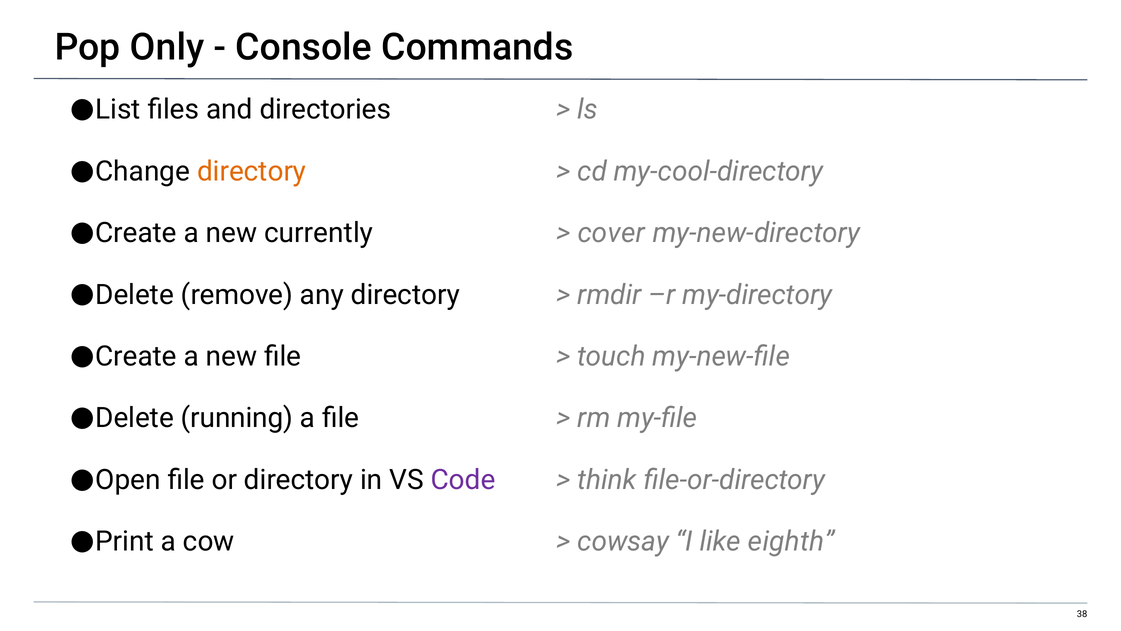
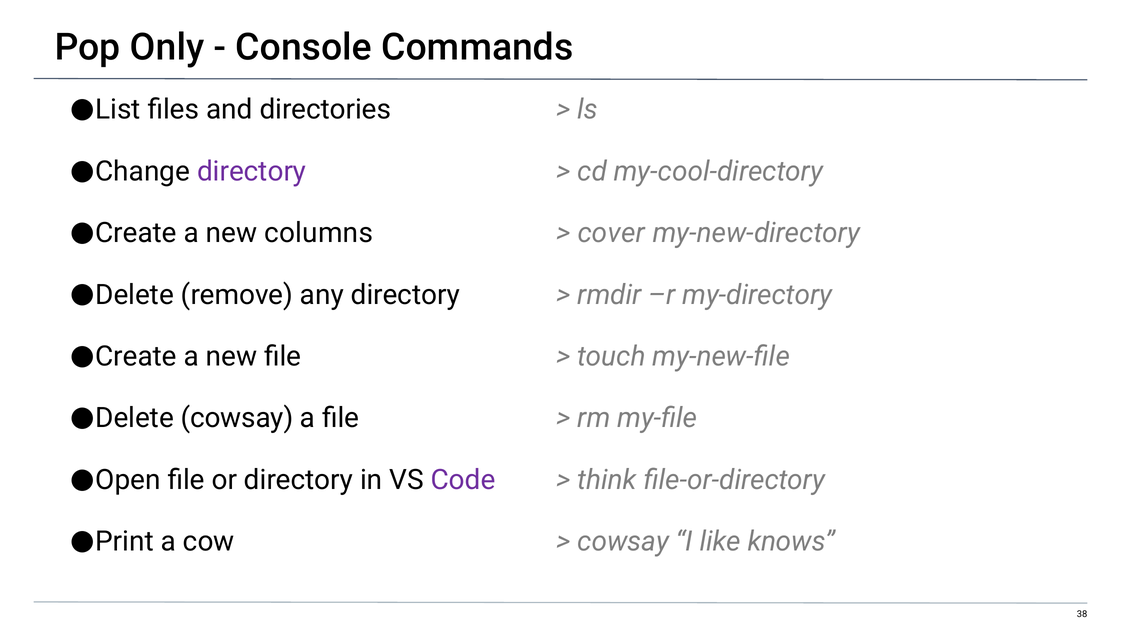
directory at (252, 171) colour: orange -> purple
currently: currently -> columns
running at (237, 418): running -> cowsay
eighth: eighth -> knows
